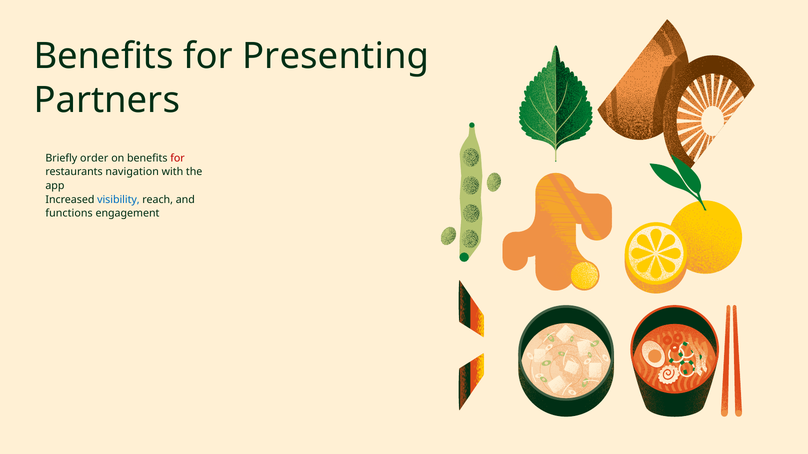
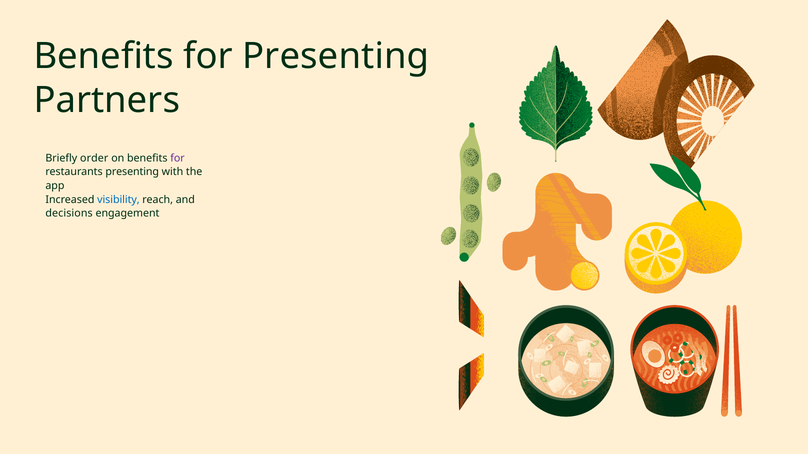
for at (178, 158) colour: red -> purple
restaurants navigation: navigation -> presenting
functions: functions -> decisions
